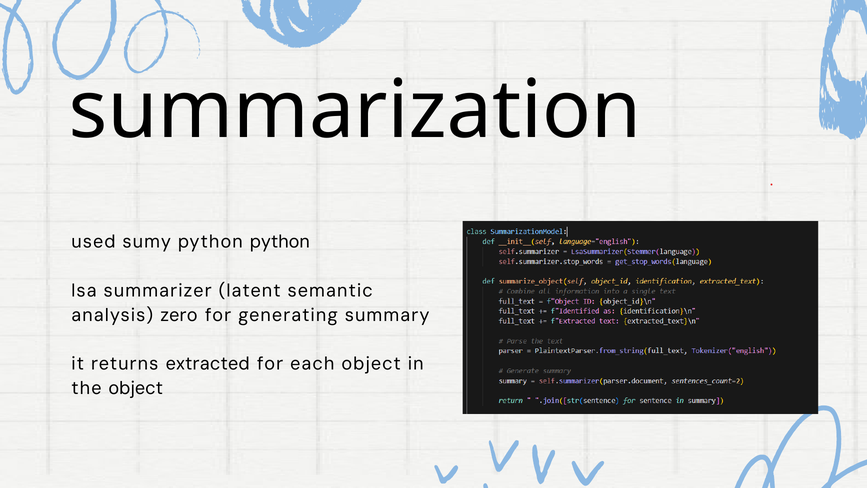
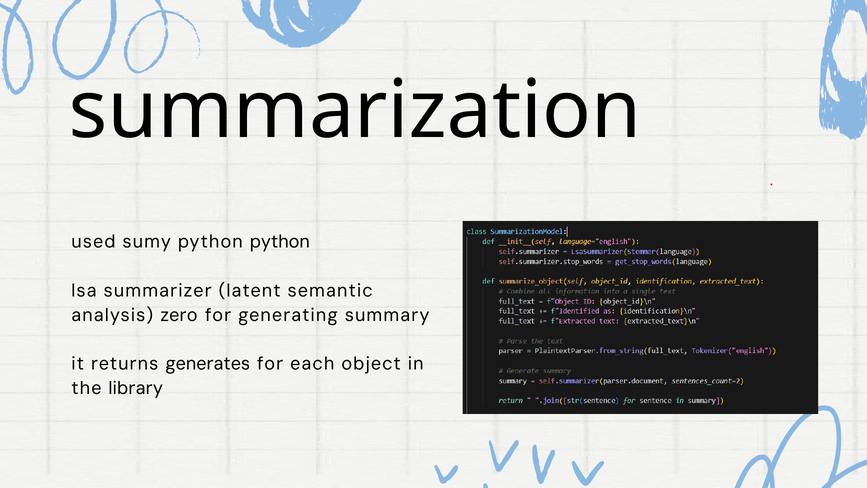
extracted: extracted -> generates
the object: object -> library
